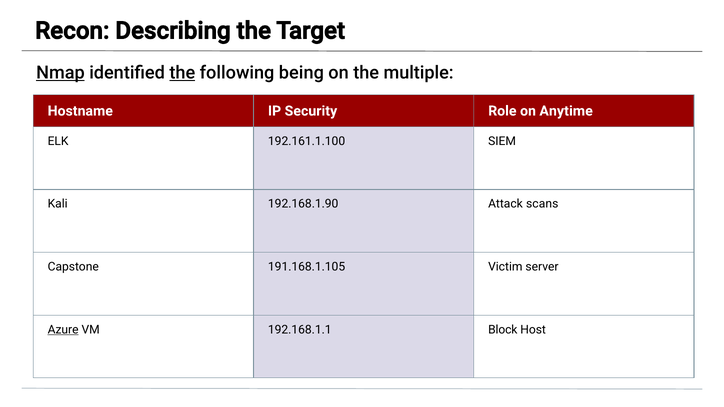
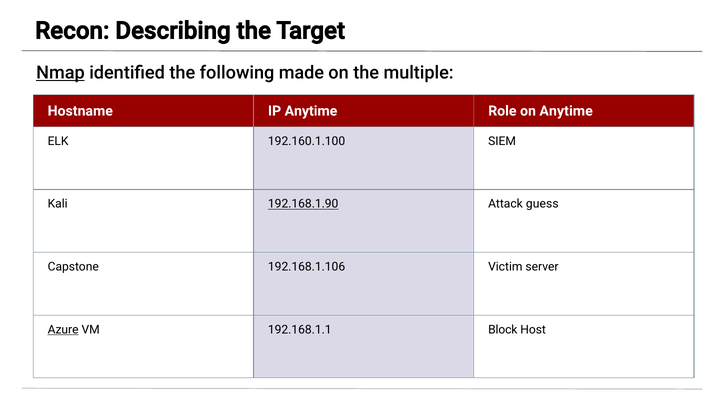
the at (182, 73) underline: present -> none
being: being -> made
IP Security: Security -> Anytime
192.161.1.100: 192.161.1.100 -> 192.160.1.100
192.168.1.90 underline: none -> present
scans: scans -> guess
191.168.1.105: 191.168.1.105 -> 192.168.1.106
